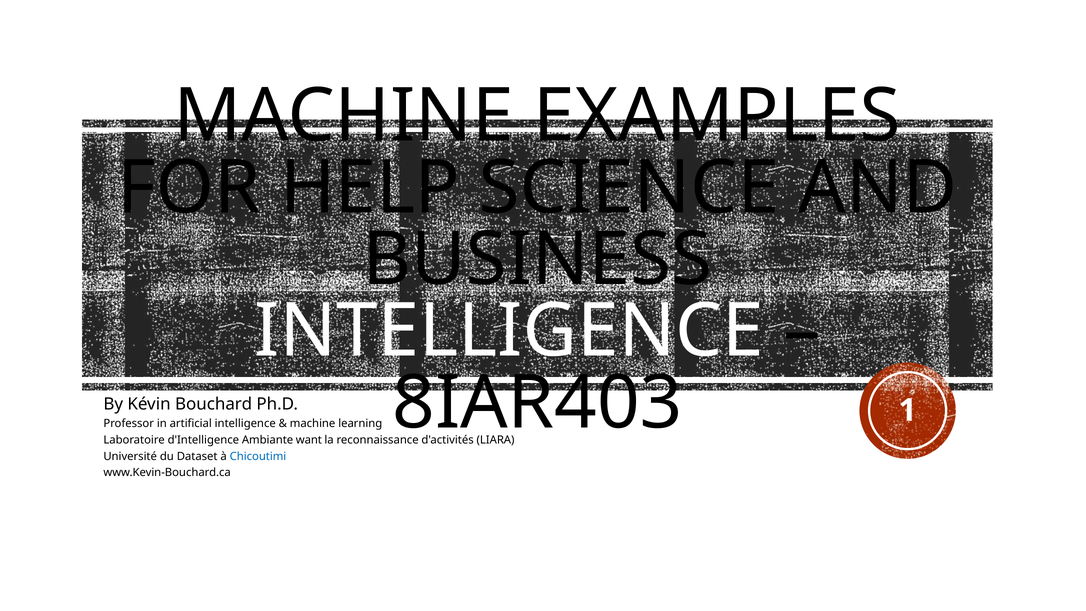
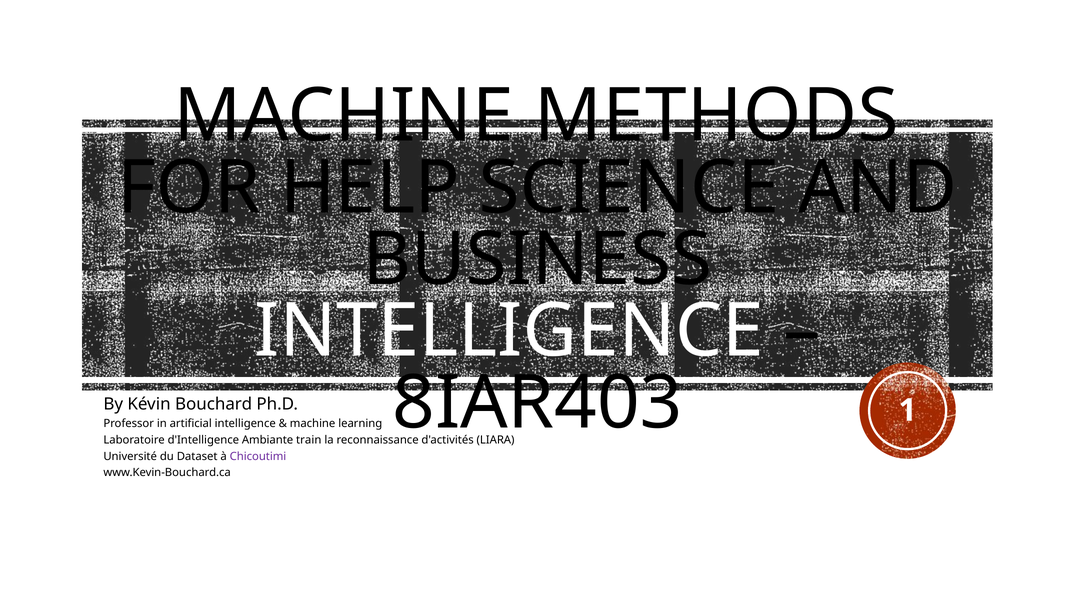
EXAMPLES: EXAMPLES -> METHODS
want: want -> train
Chicoutimi colour: blue -> purple
